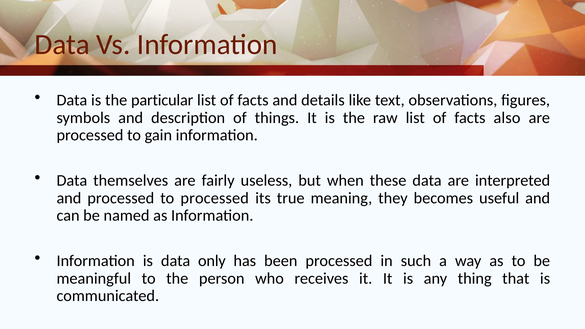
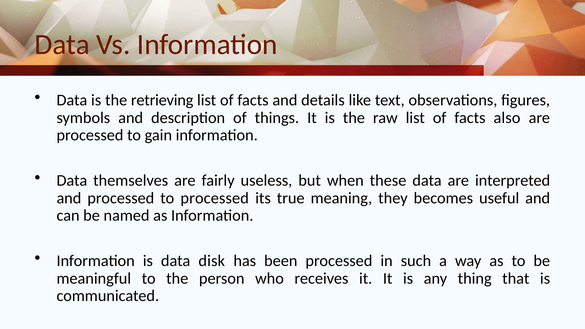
particular: particular -> retrieving
only: only -> disk
